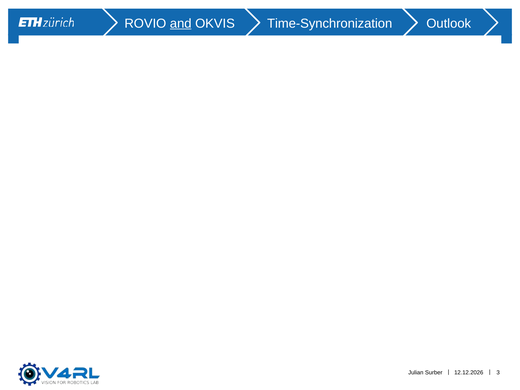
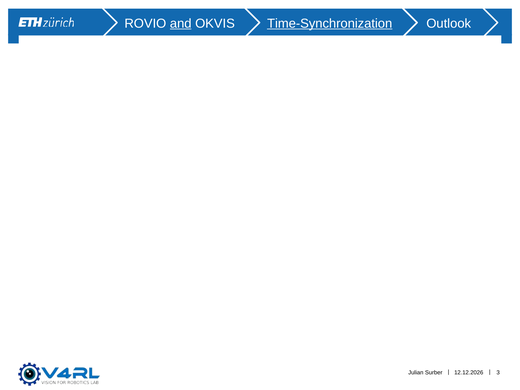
Time-Synchronization underline: none -> present
